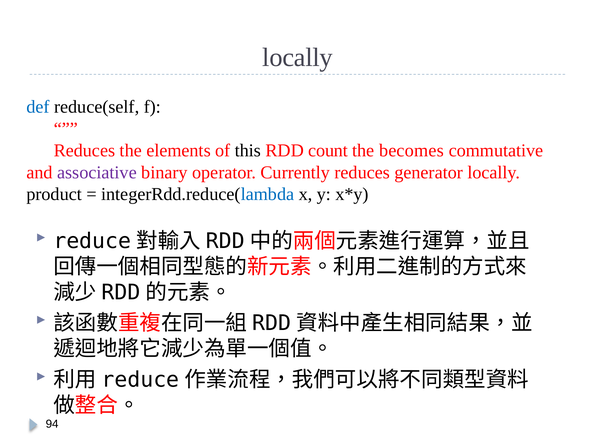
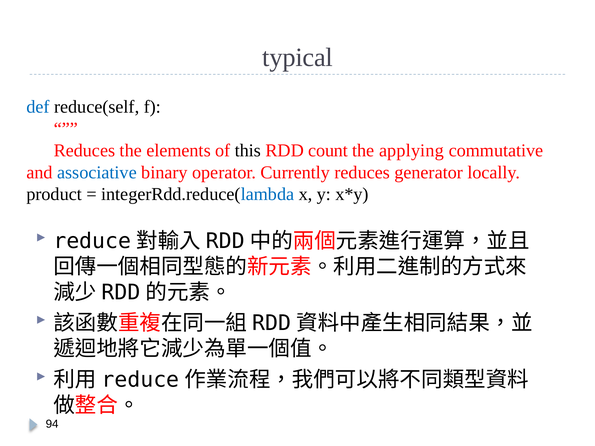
locally at (298, 57): locally -> typical
becomes: becomes -> applying
associative colour: purple -> blue
